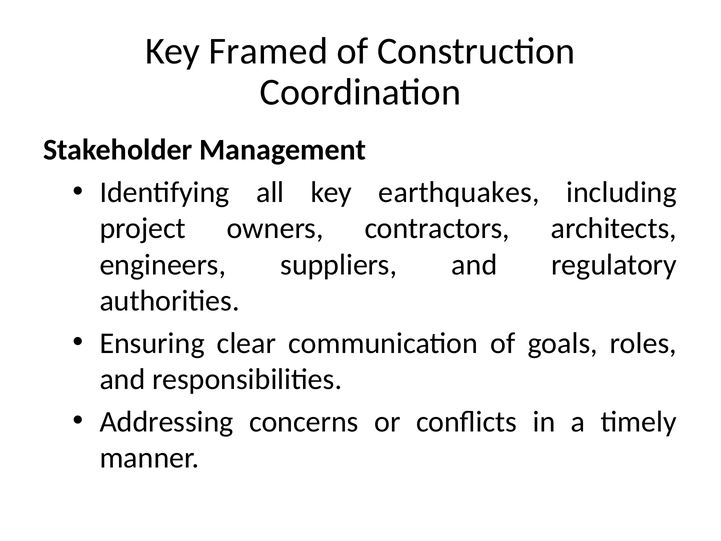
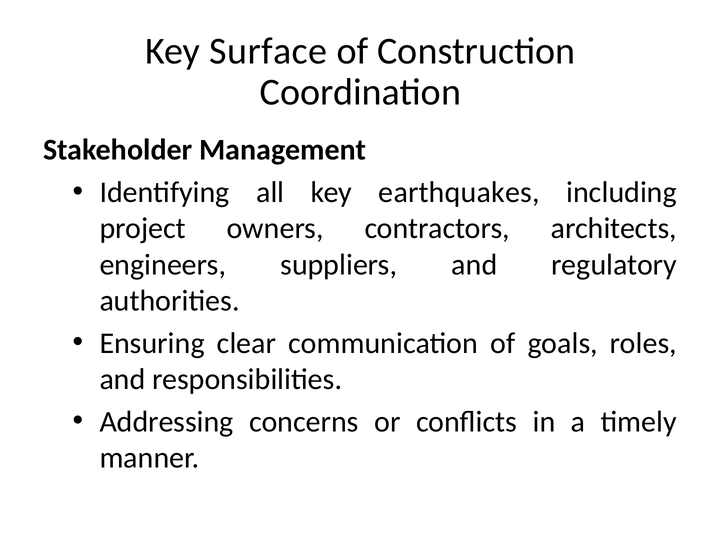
Framed: Framed -> Surface
